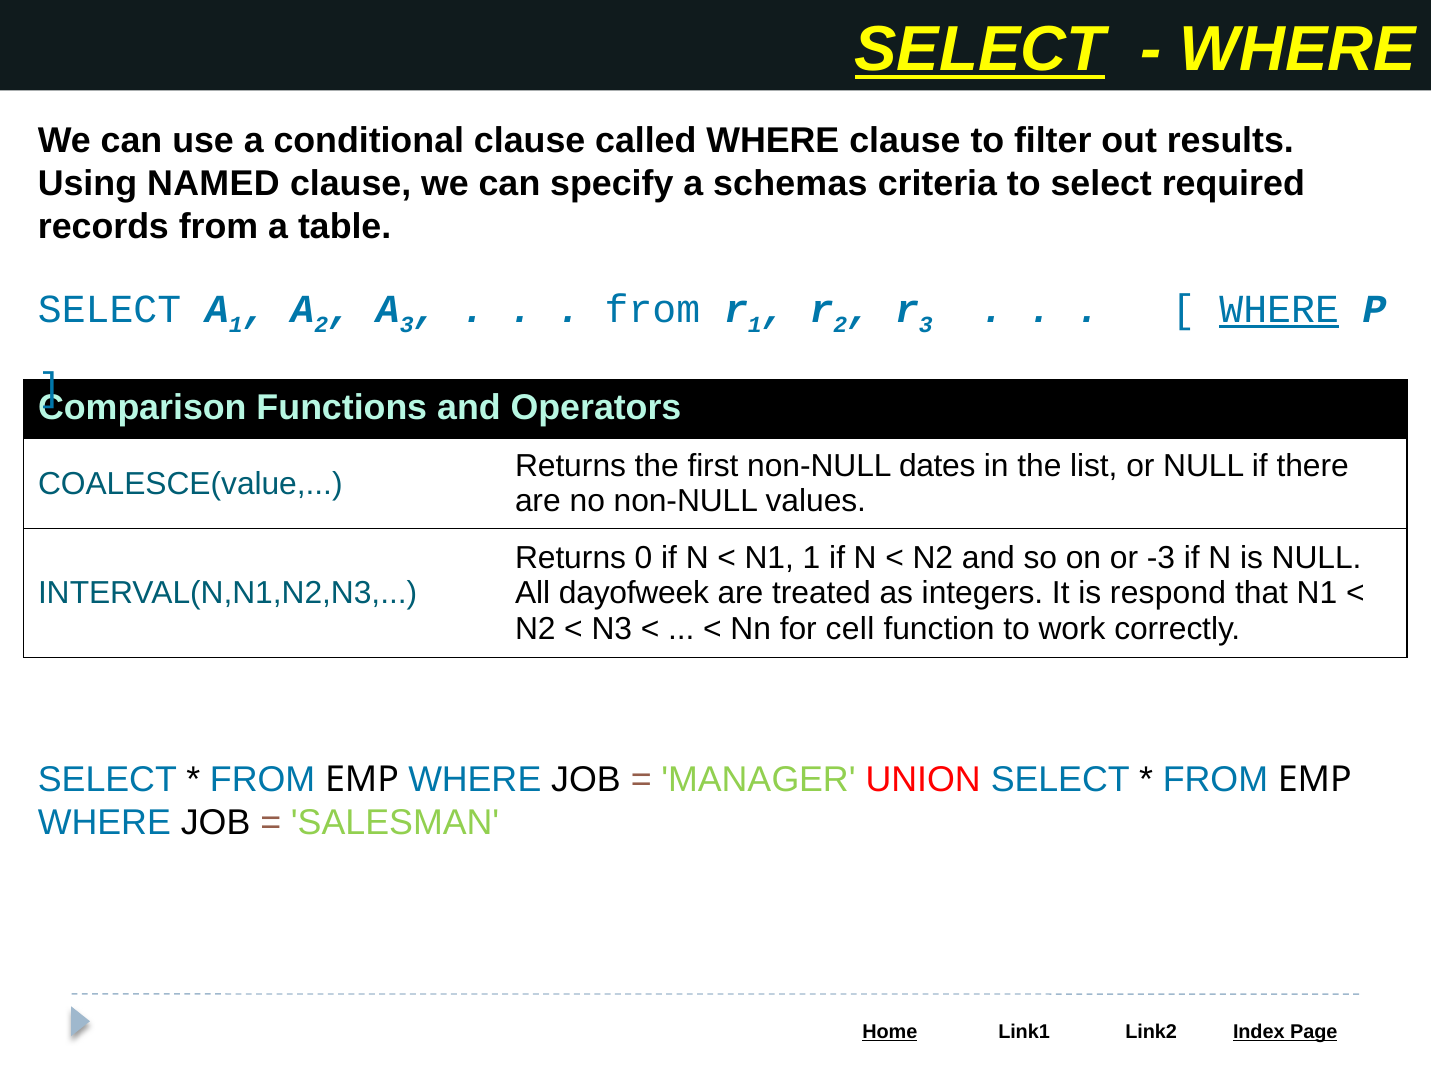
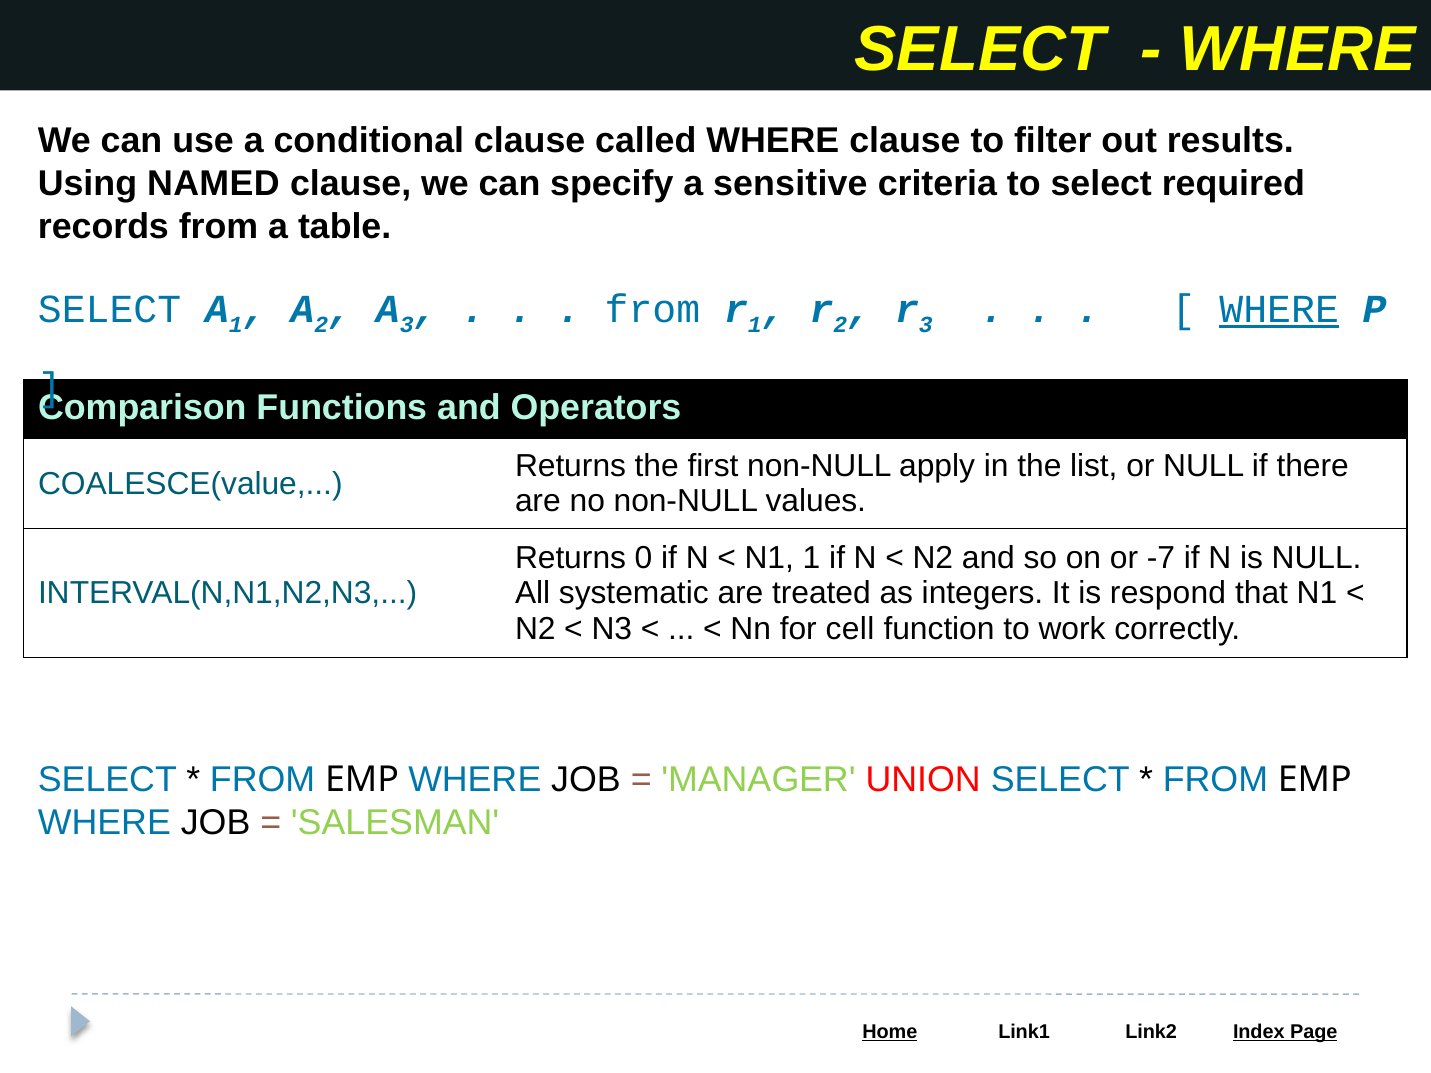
SELECT at (980, 50) underline: present -> none
schemas: schemas -> sensitive
dates: dates -> apply
-3: -3 -> -7
dayofweek: dayofweek -> systematic
